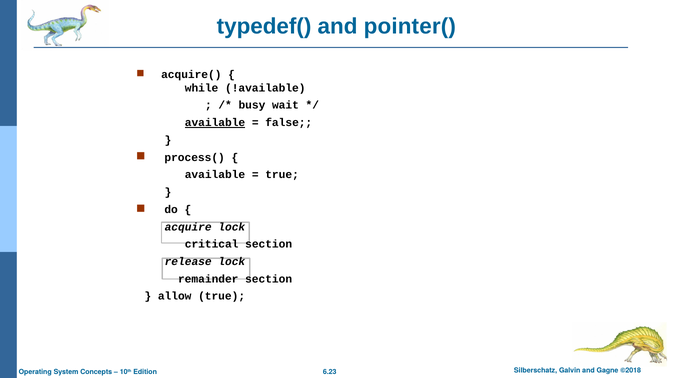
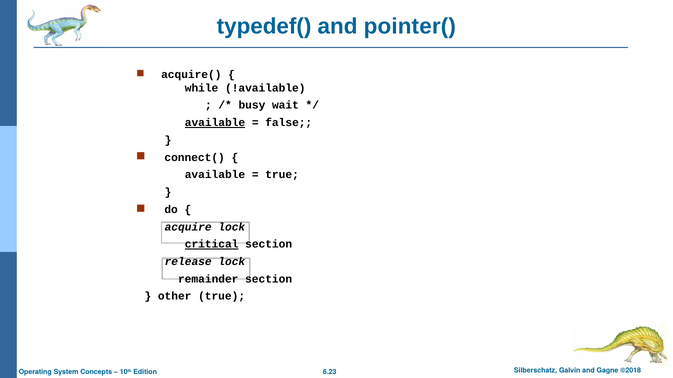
process(: process( -> connect(
critical underline: none -> present
allow: allow -> other
